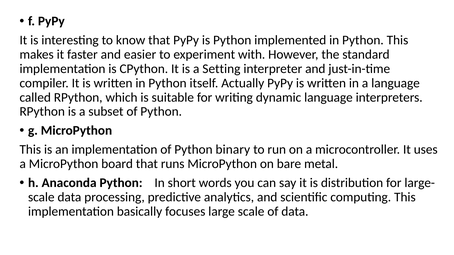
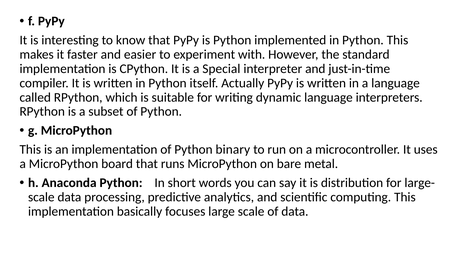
Setting: Setting -> Special
